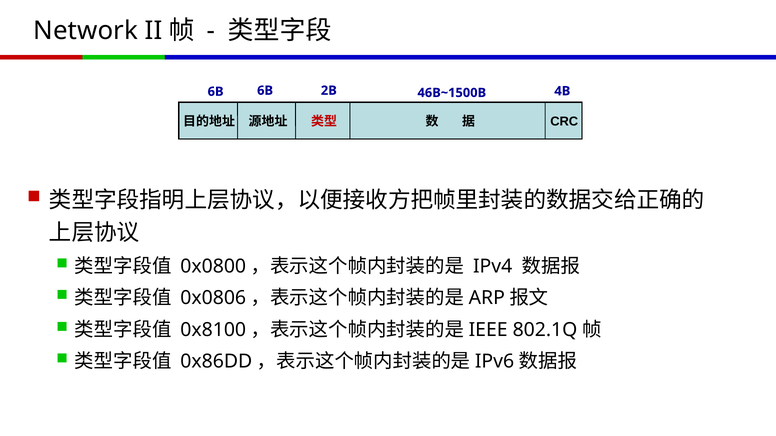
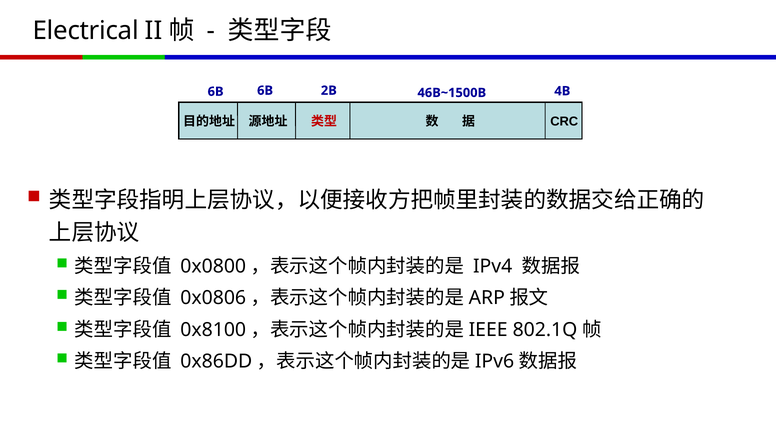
Network: Network -> Electrical
